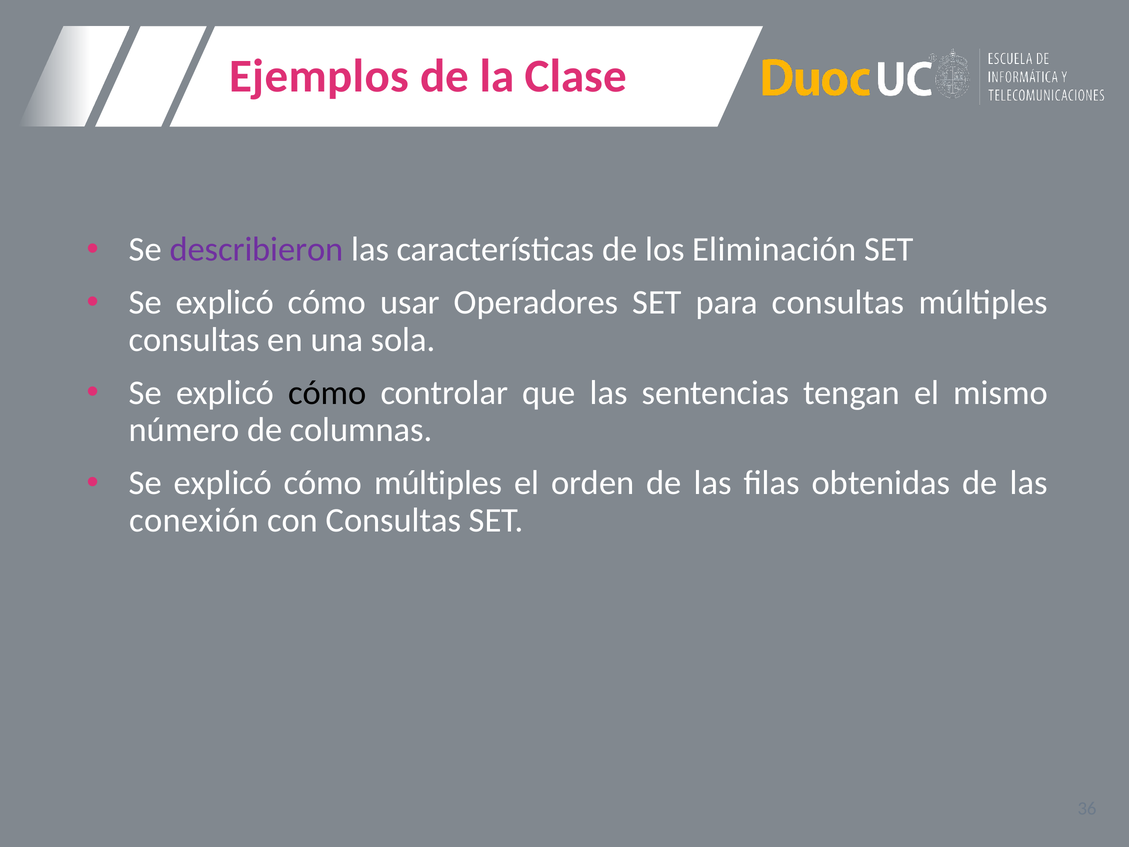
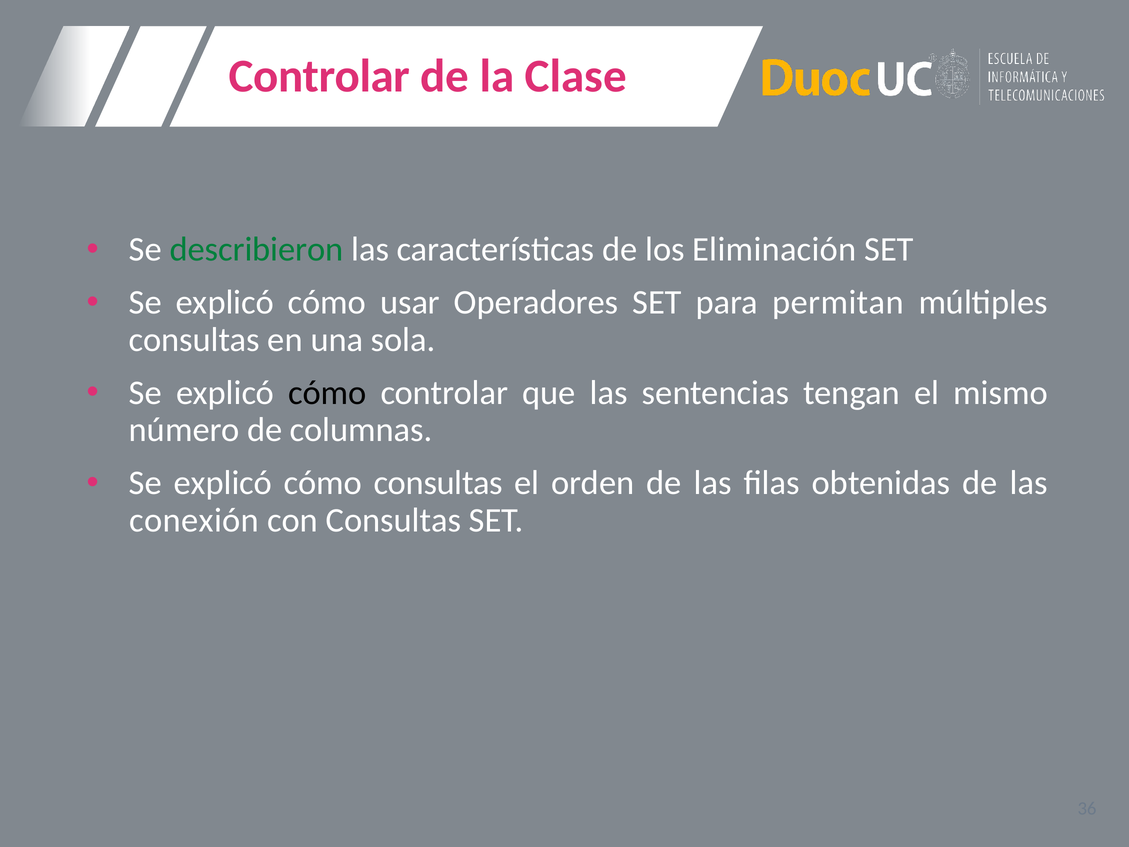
Ejemplos at (319, 76): Ejemplos -> Controlar
describieron colour: purple -> green
para consultas: consultas -> permitan
cómo múltiples: múltiples -> consultas
